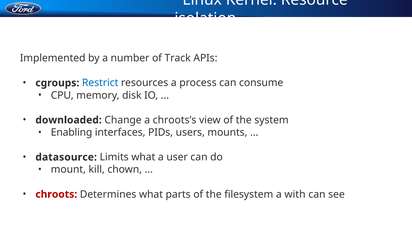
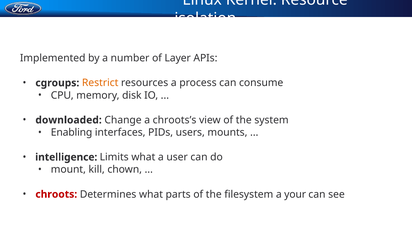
Track: Track -> Layer
Restrict colour: blue -> orange
datasource: datasource -> intelligence
with: with -> your
